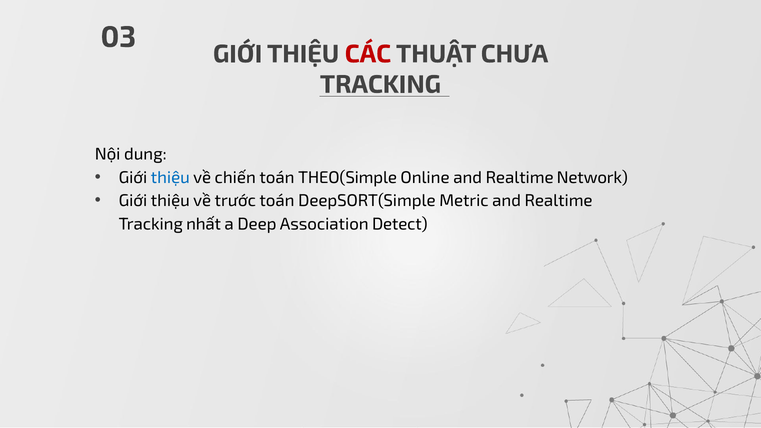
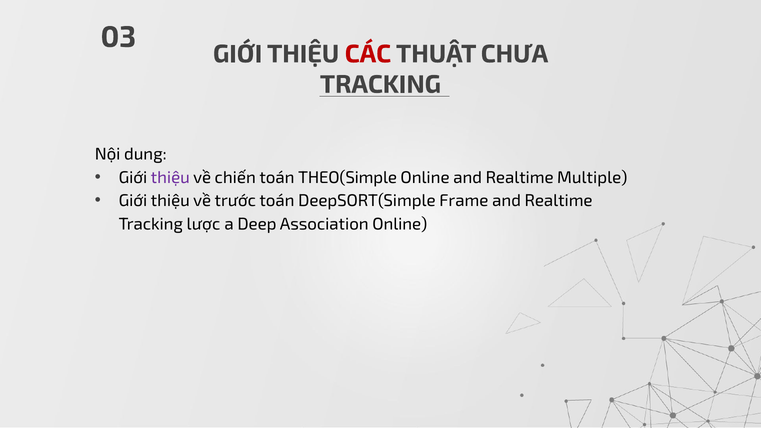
thiệu at (170, 178) colour: blue -> purple
Network: Network -> Multiple
Metric: Metric -> Frame
nhất: nhất -> lược
Association Detect: Detect -> Online
